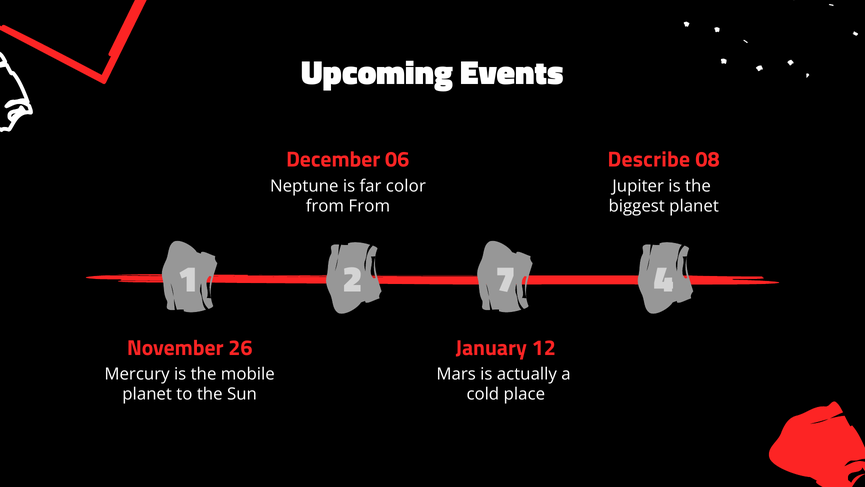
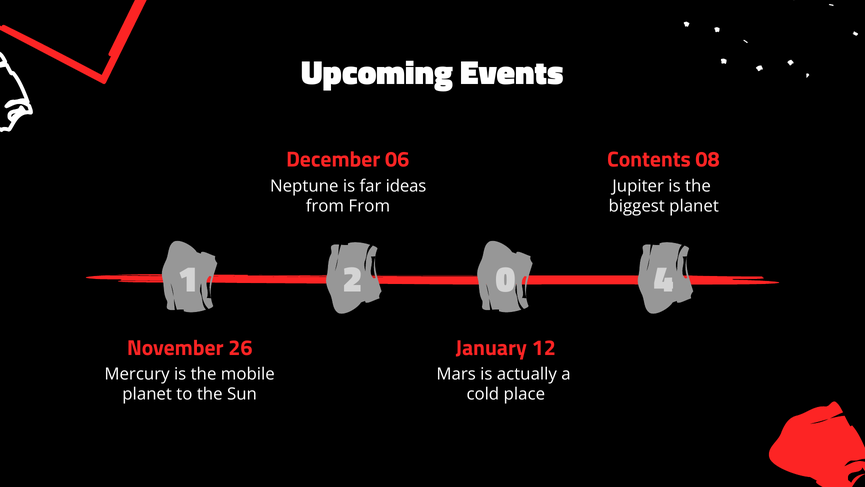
Describe: Describe -> Contents
color: color -> ideas
7: 7 -> 0
